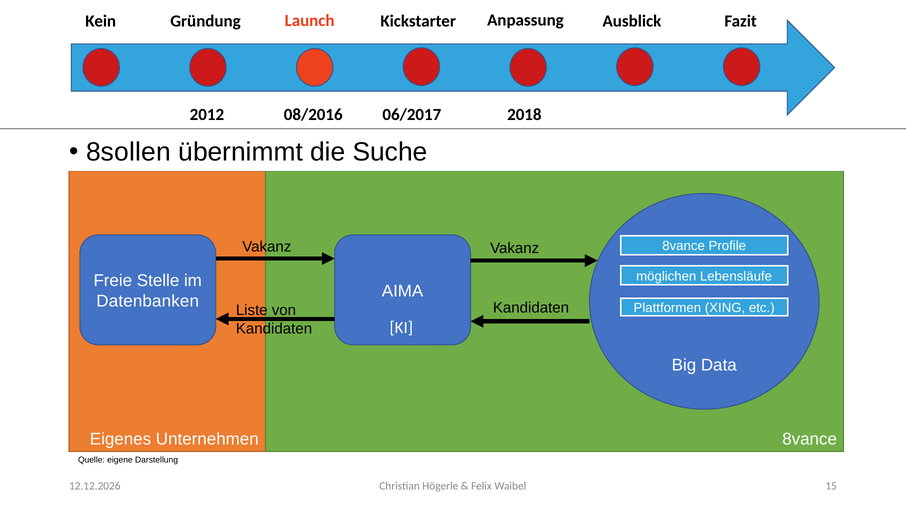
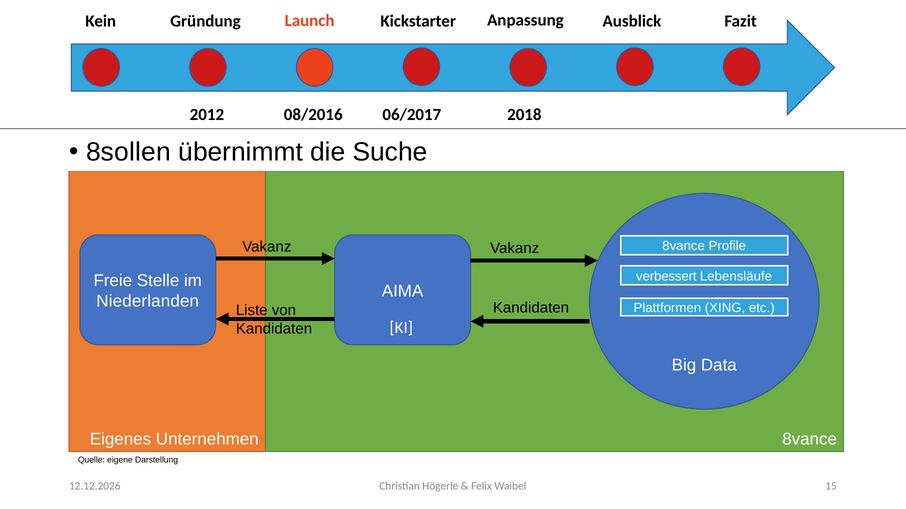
möglichen: möglichen -> verbessert
Datenbanken: Datenbanken -> Niederlanden
